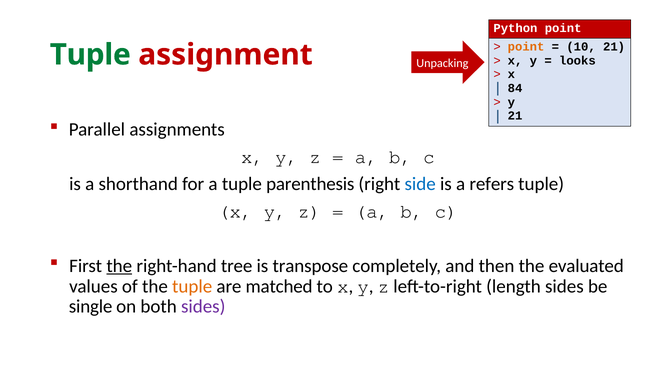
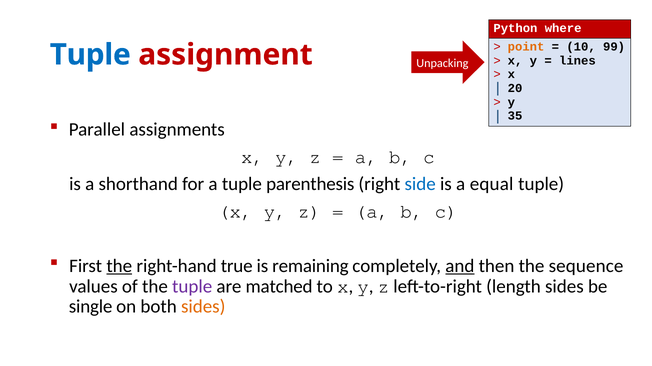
Python point: point -> where
10 21: 21 -> 99
Tuple at (90, 55) colour: green -> blue
looks: looks -> lines
84: 84 -> 20
21 at (515, 116): 21 -> 35
refers: refers -> equal
tree: tree -> true
transpose: transpose -> remaining
and underline: none -> present
evaluated: evaluated -> sequence
tuple at (192, 287) colour: orange -> purple
sides at (203, 307) colour: purple -> orange
